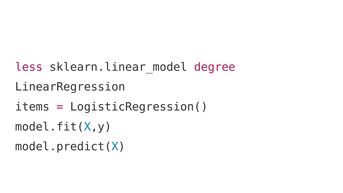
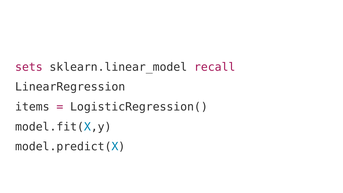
less: less -> sets
degree: degree -> recall
